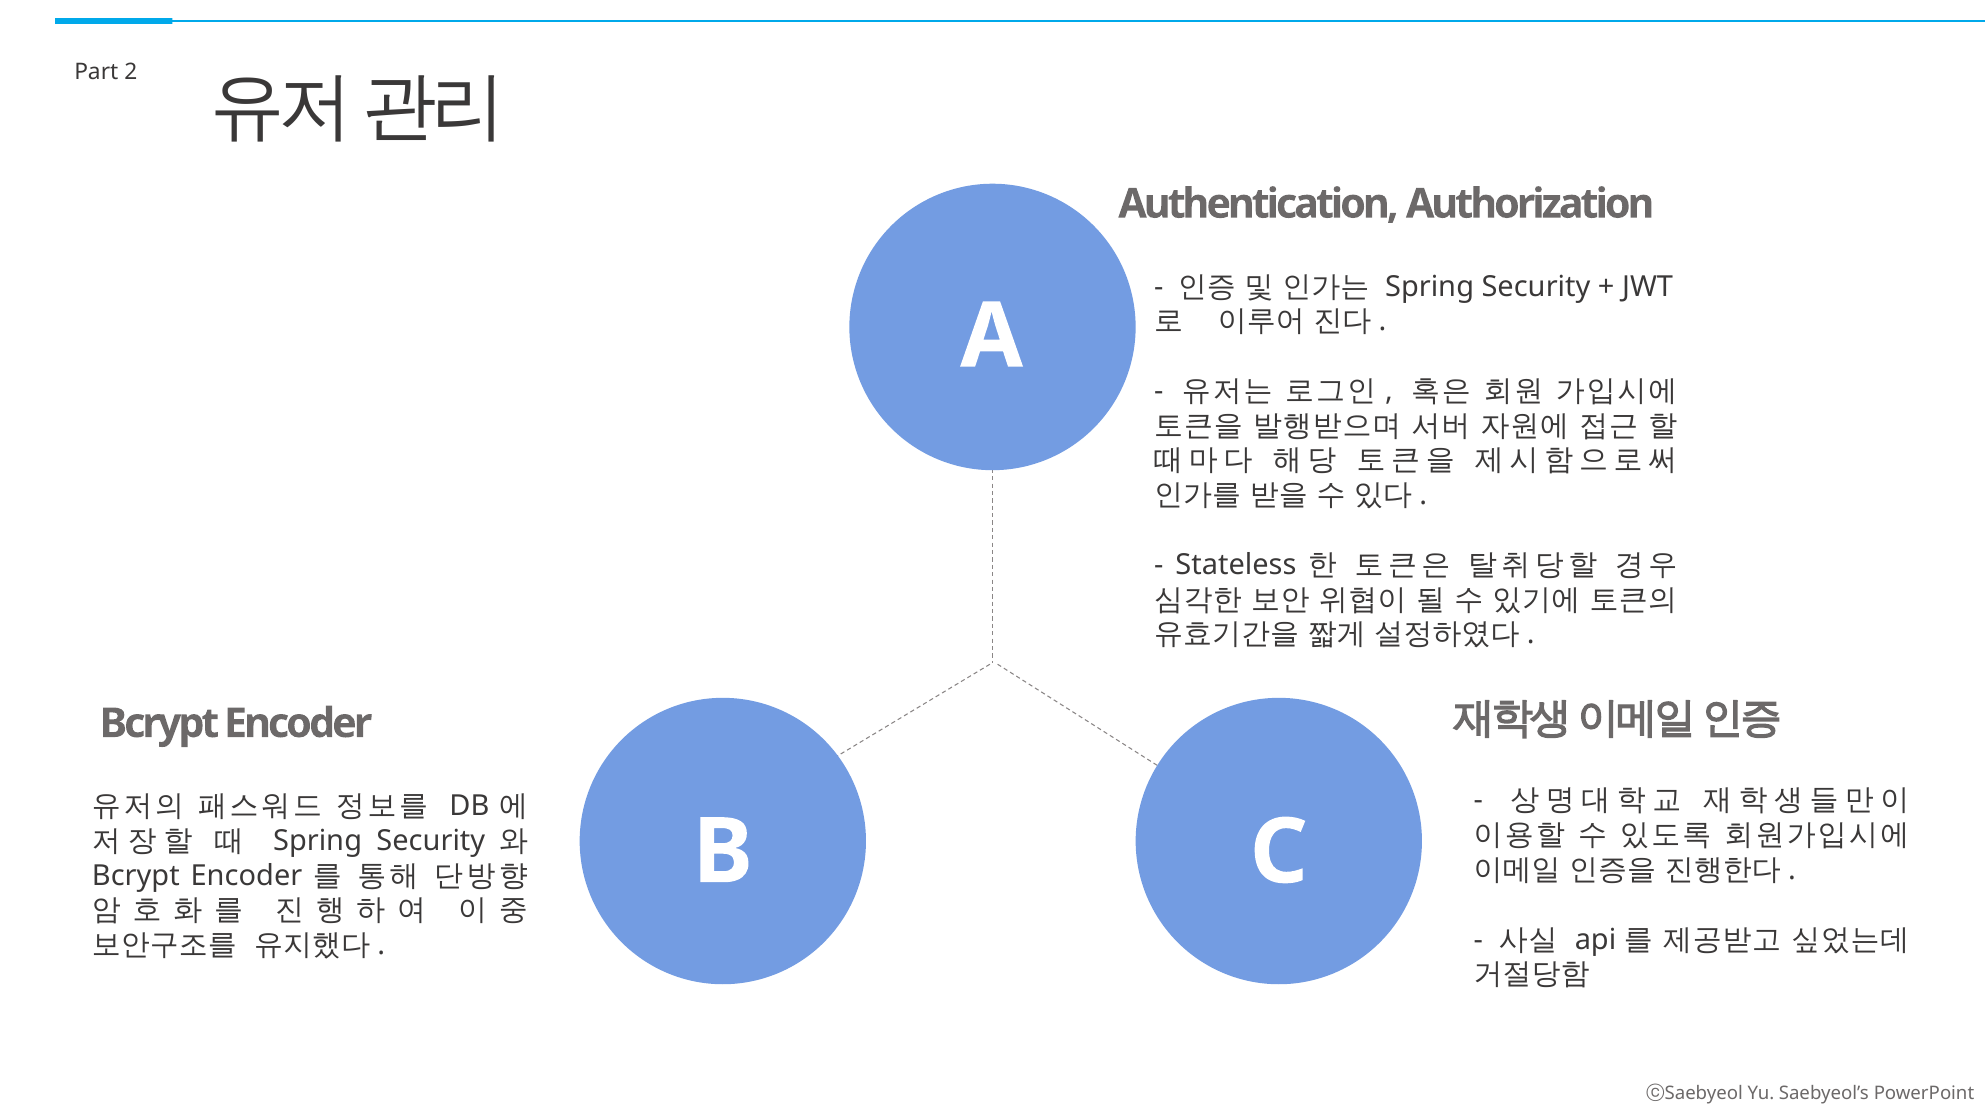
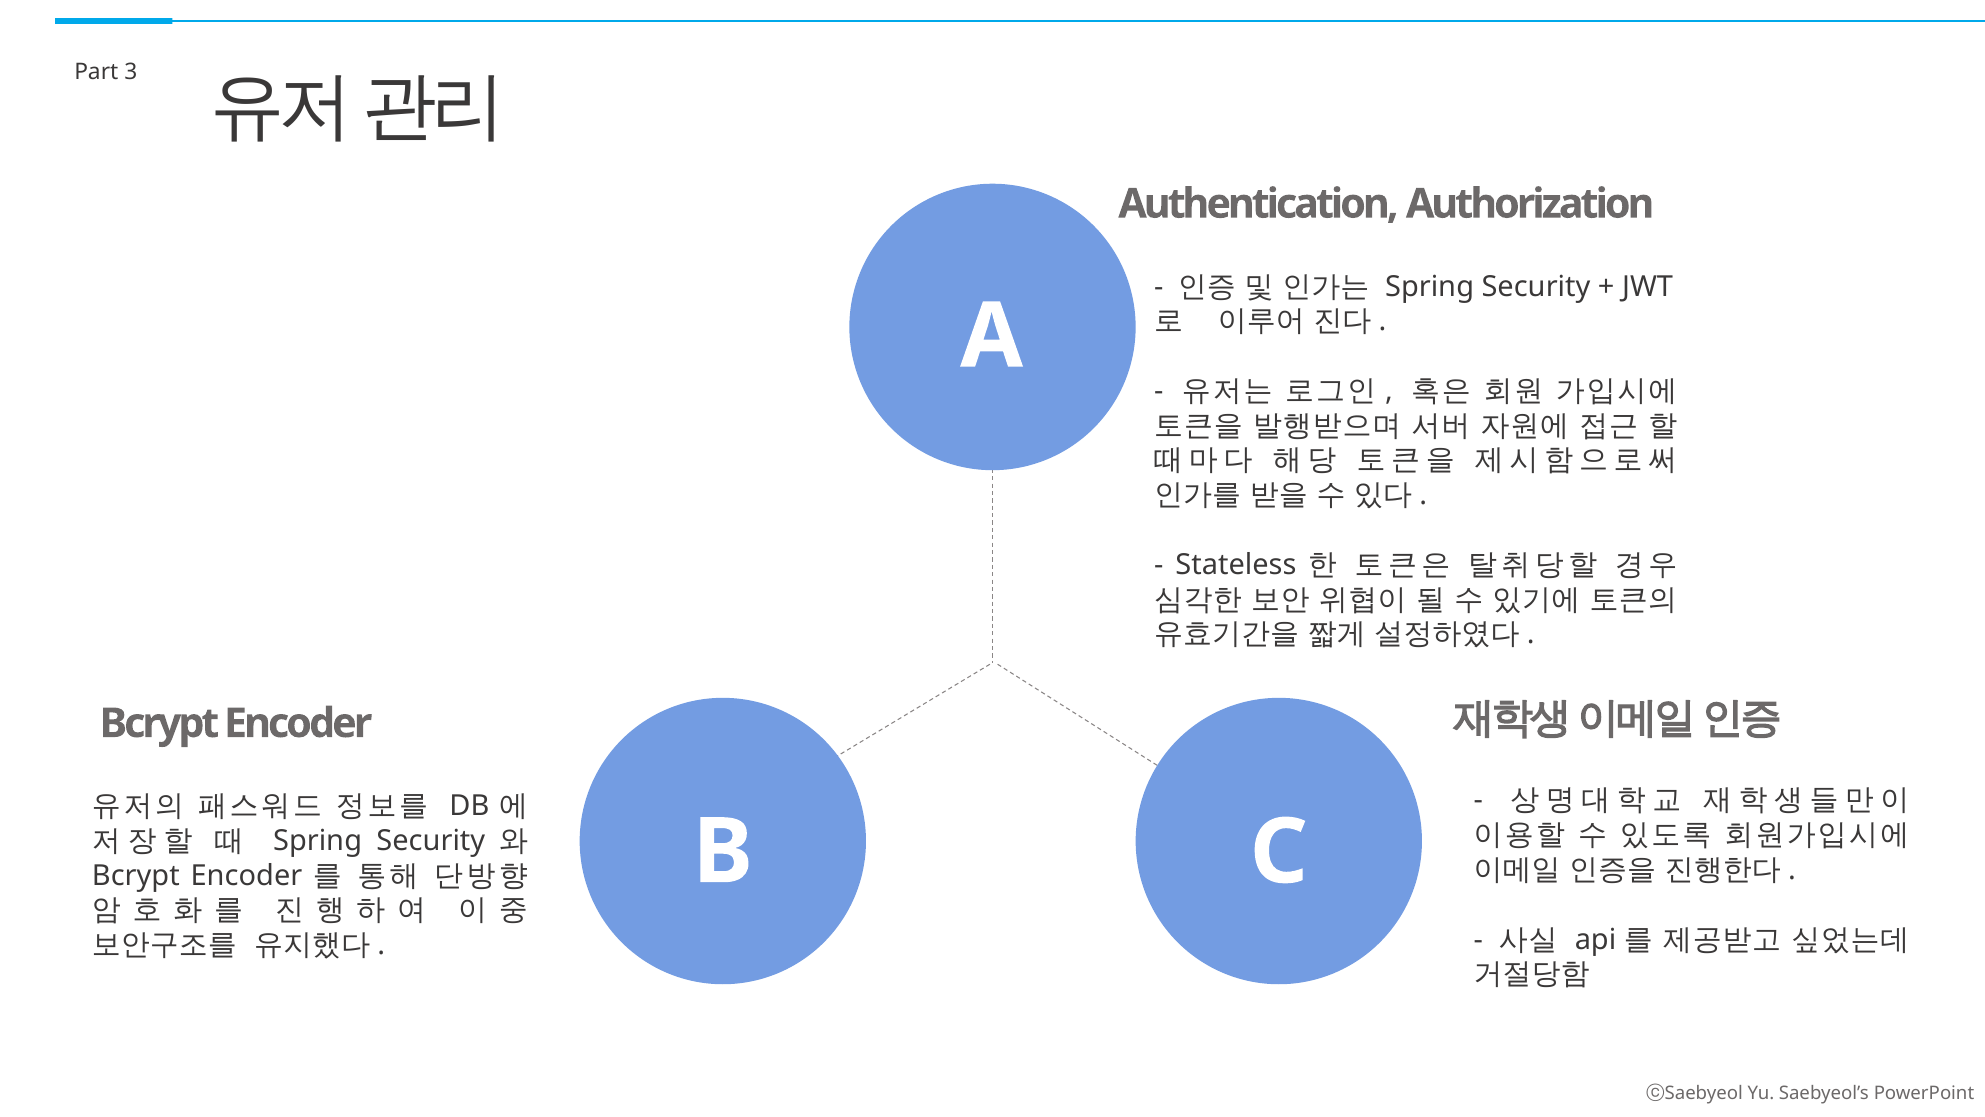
2: 2 -> 3
